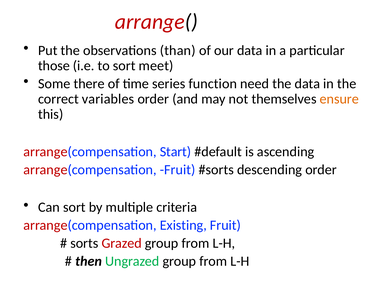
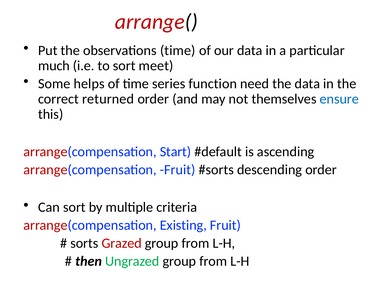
observations than: than -> time
those: those -> much
there: there -> helps
variables: variables -> returned
ensure colour: orange -> blue
